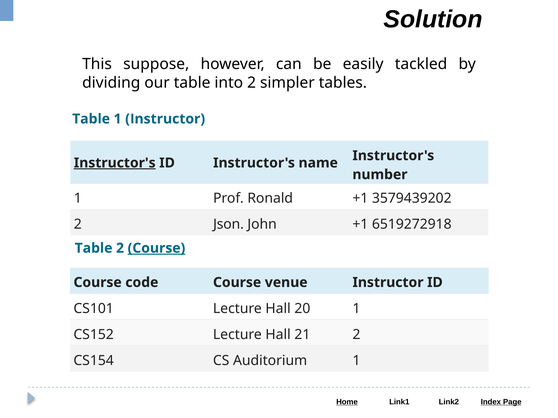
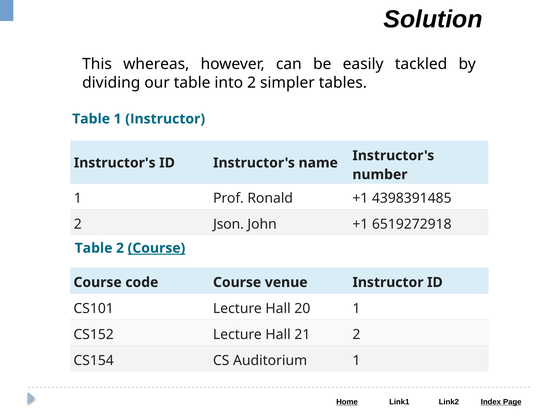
suppose: suppose -> whereas
Instructor's at (115, 163) underline: present -> none
3579439202: 3579439202 -> 4398391485
